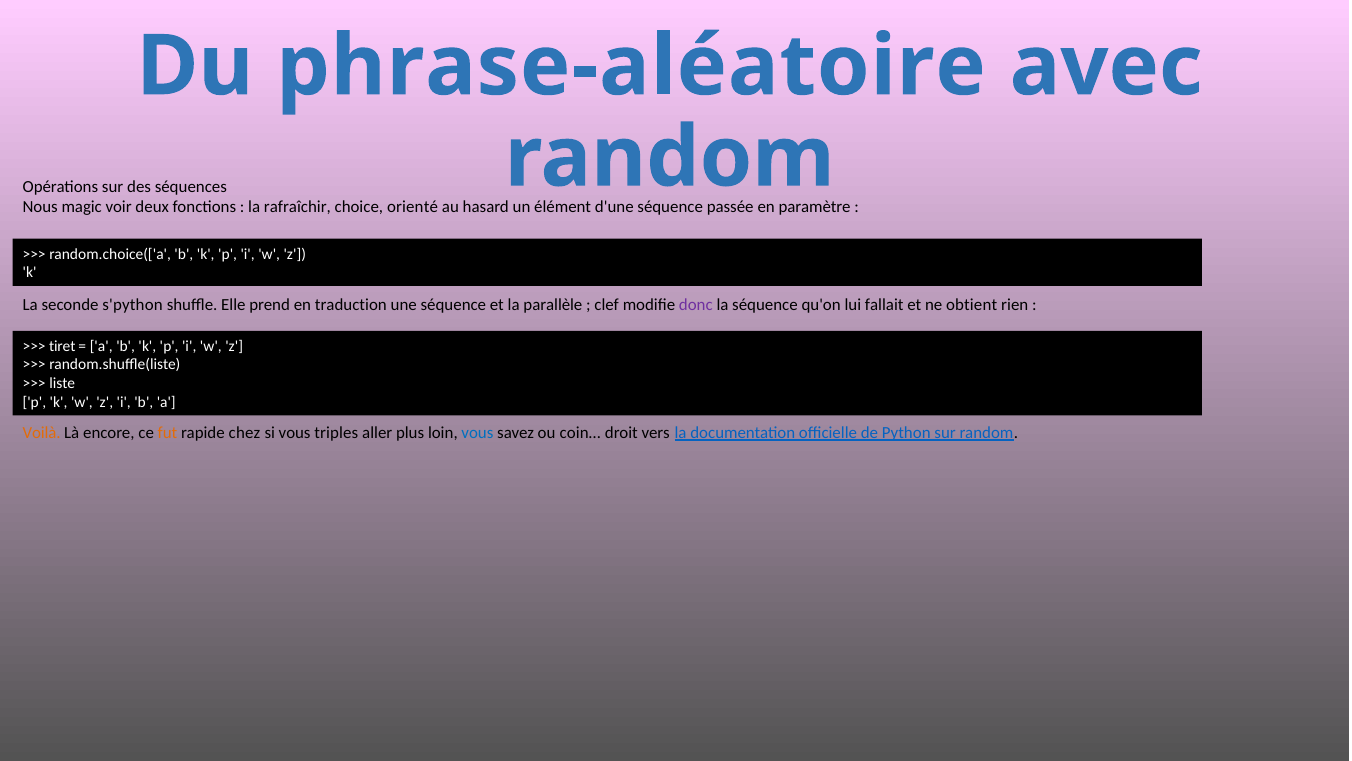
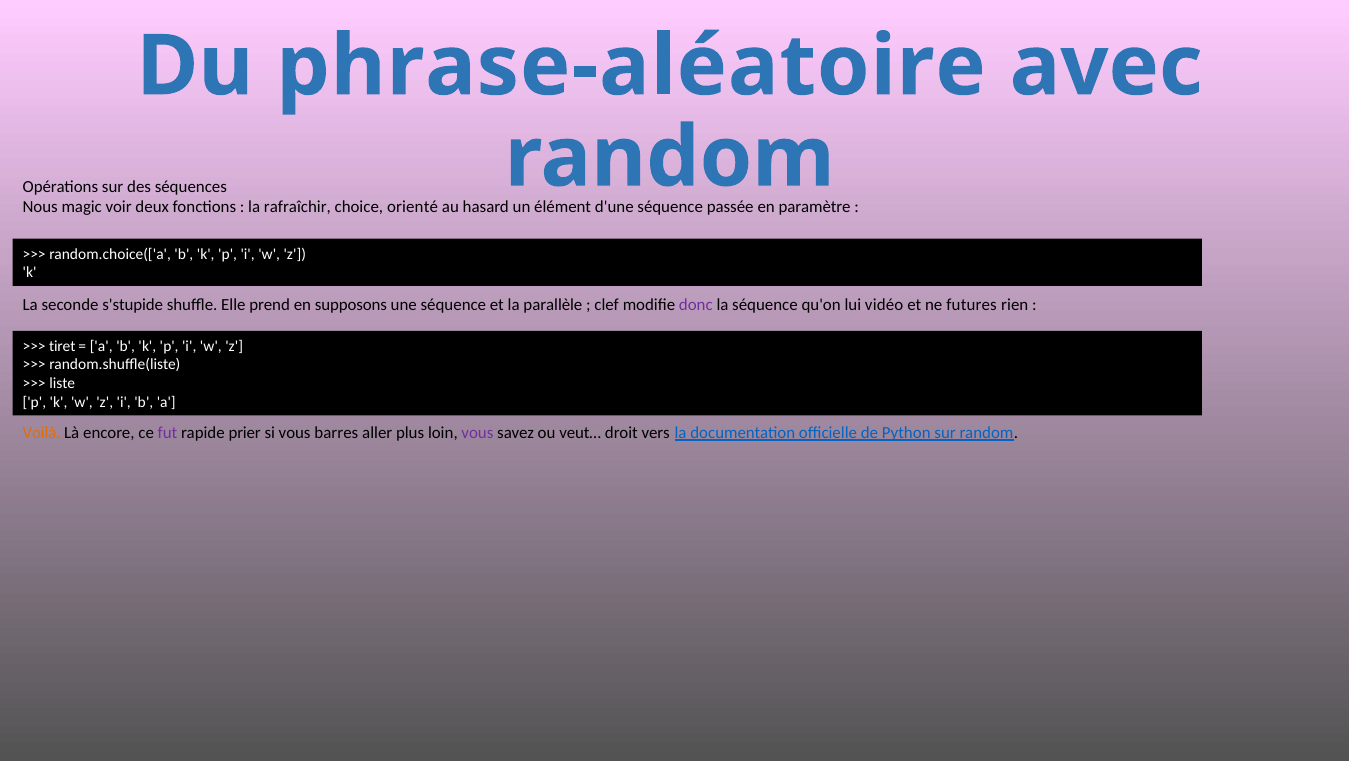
s'python: s'python -> s'stupide
traduction: traduction -> supposons
fallait: fallait -> vidéo
obtient: obtient -> futures
fut colour: orange -> purple
chez: chez -> prier
triples: triples -> barres
vous at (477, 432) colour: blue -> purple
coin…: coin… -> veut…
